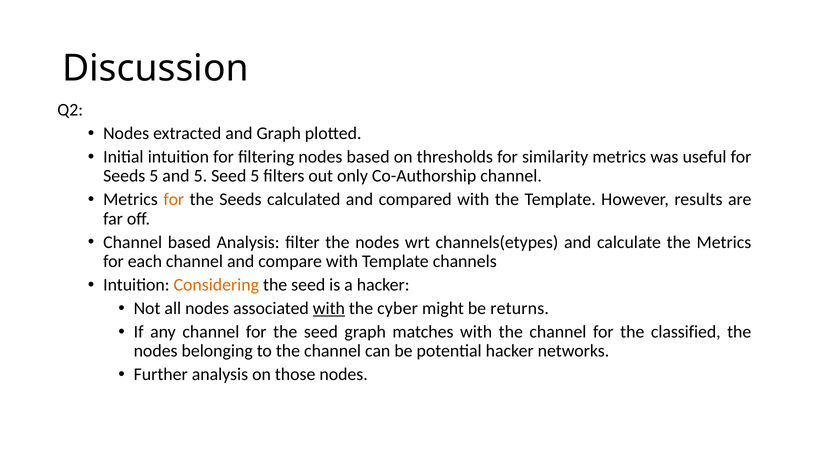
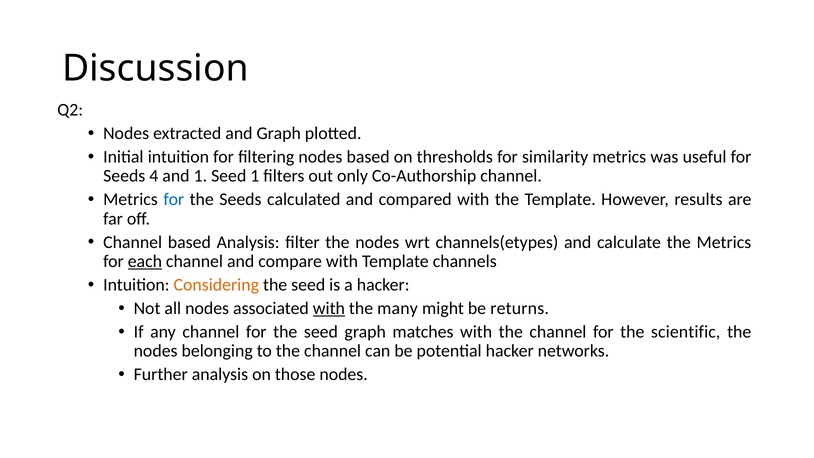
Seeds 5: 5 -> 4
and 5: 5 -> 1
Seed 5: 5 -> 1
for at (174, 200) colour: orange -> blue
each underline: none -> present
cyber: cyber -> many
classified: classified -> scientific
